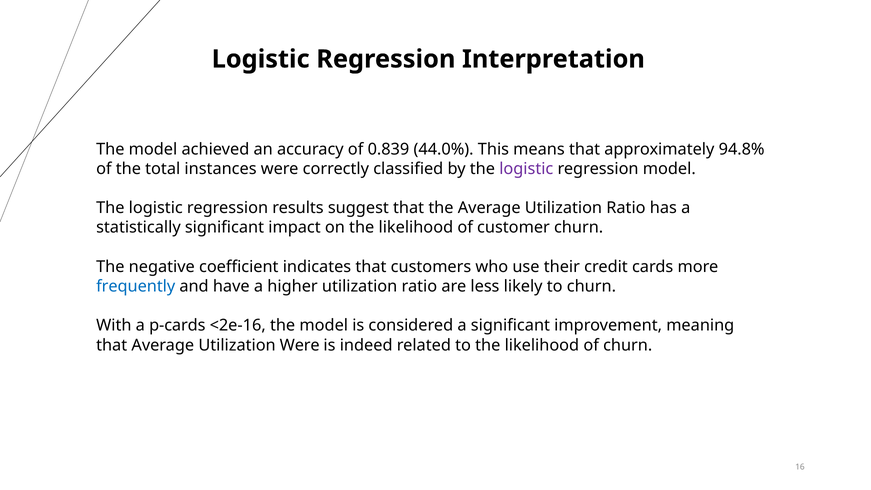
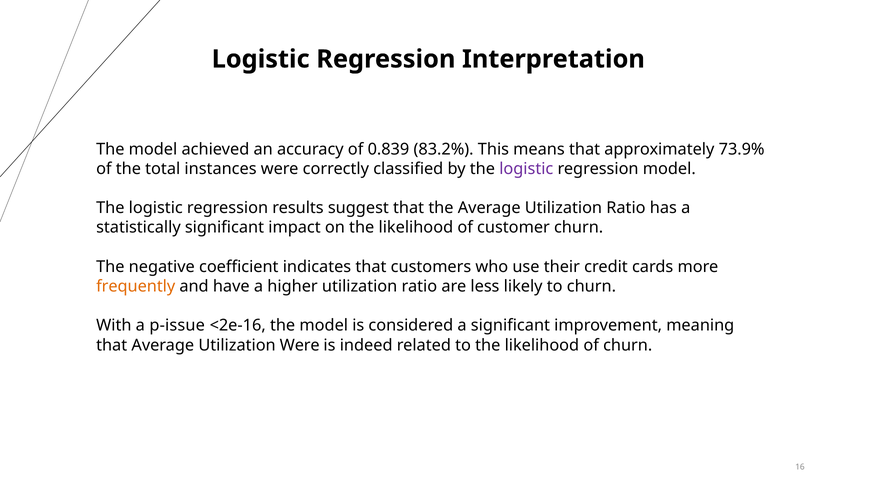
44.0%: 44.0% -> 83.2%
94.8%: 94.8% -> 73.9%
frequently colour: blue -> orange
p-cards: p-cards -> p-issue
